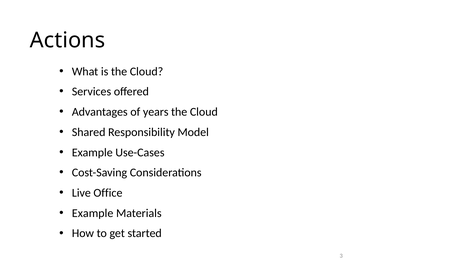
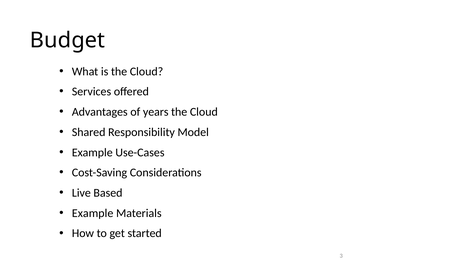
Actions: Actions -> Budget
Office: Office -> Based
